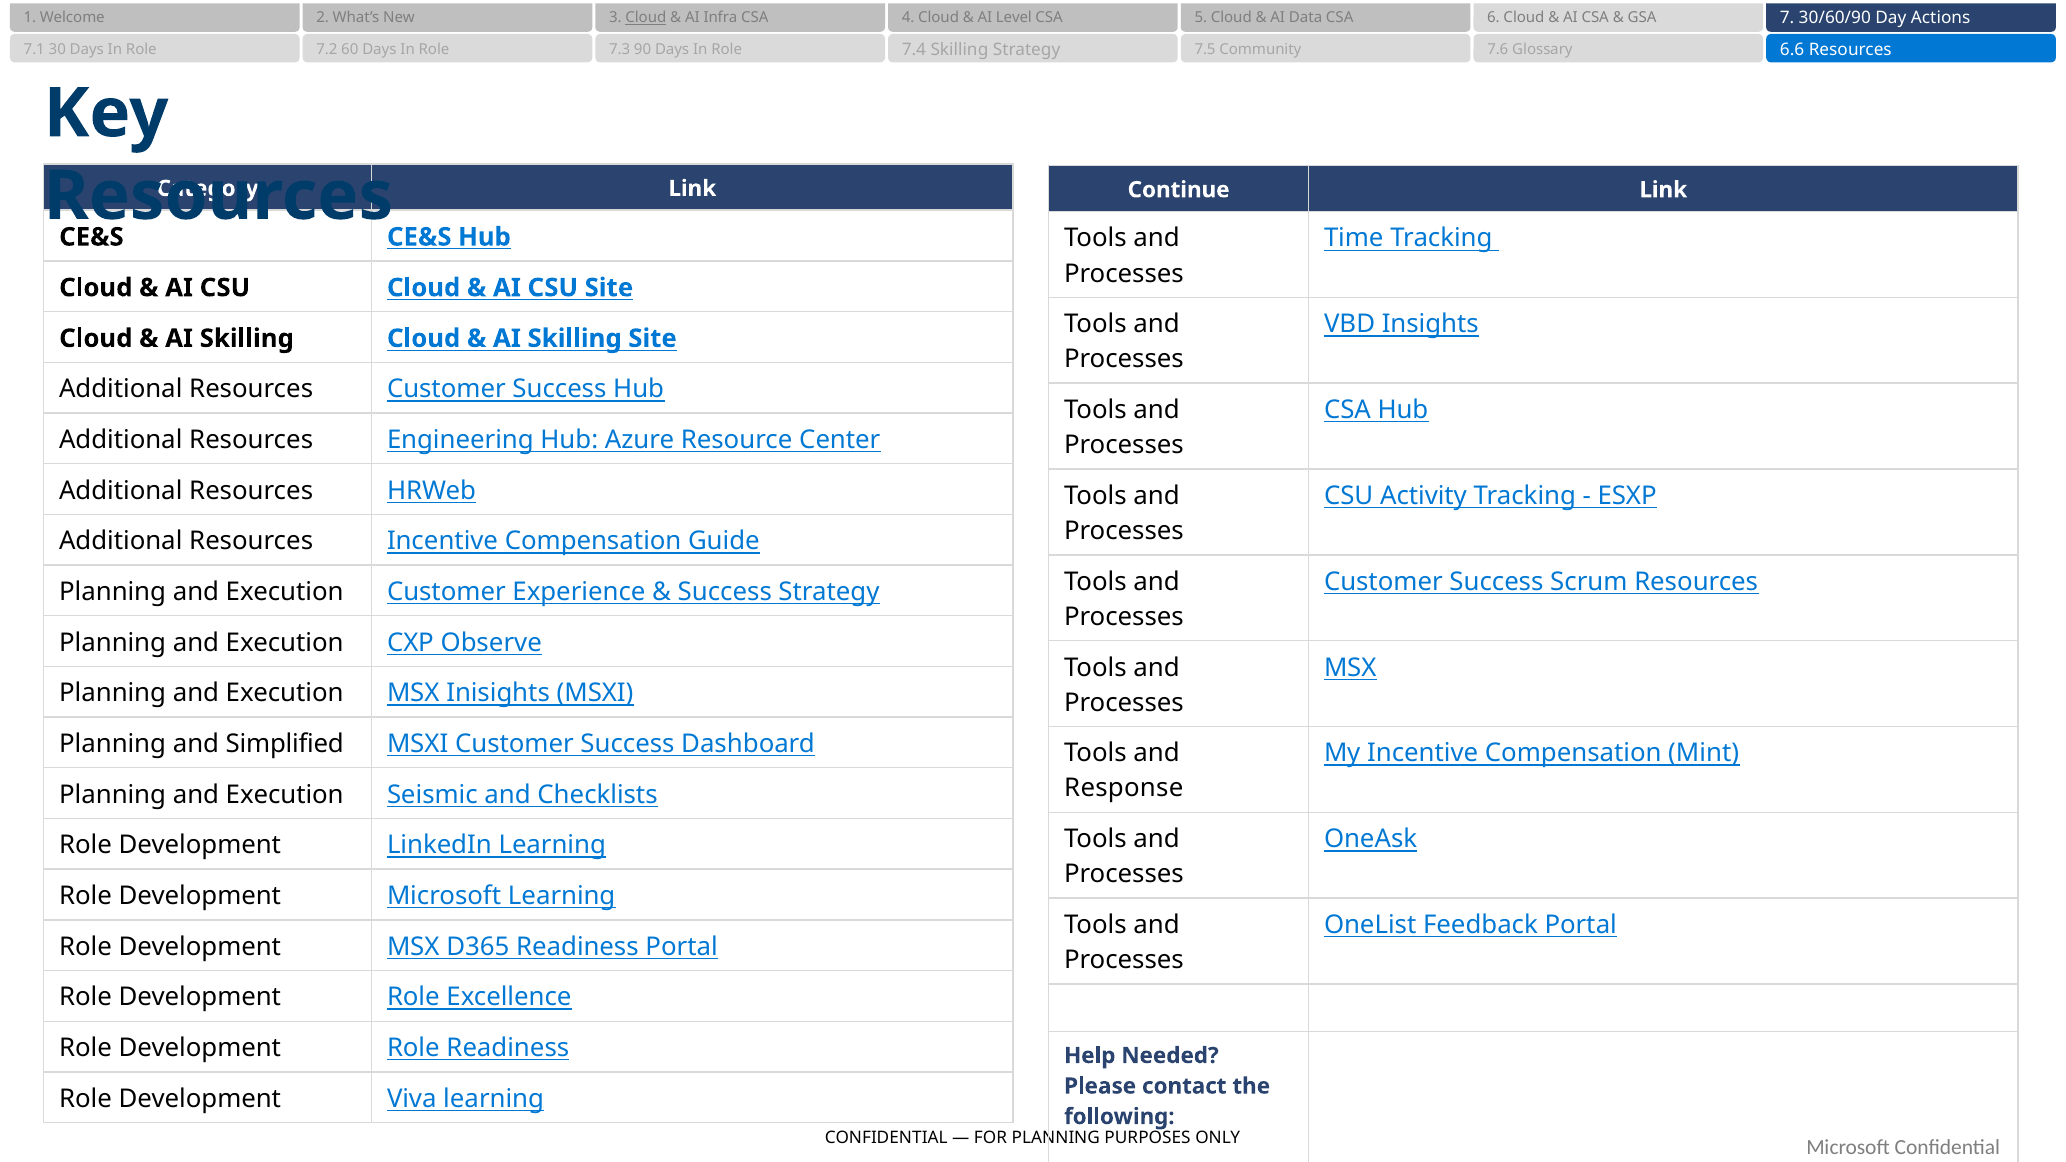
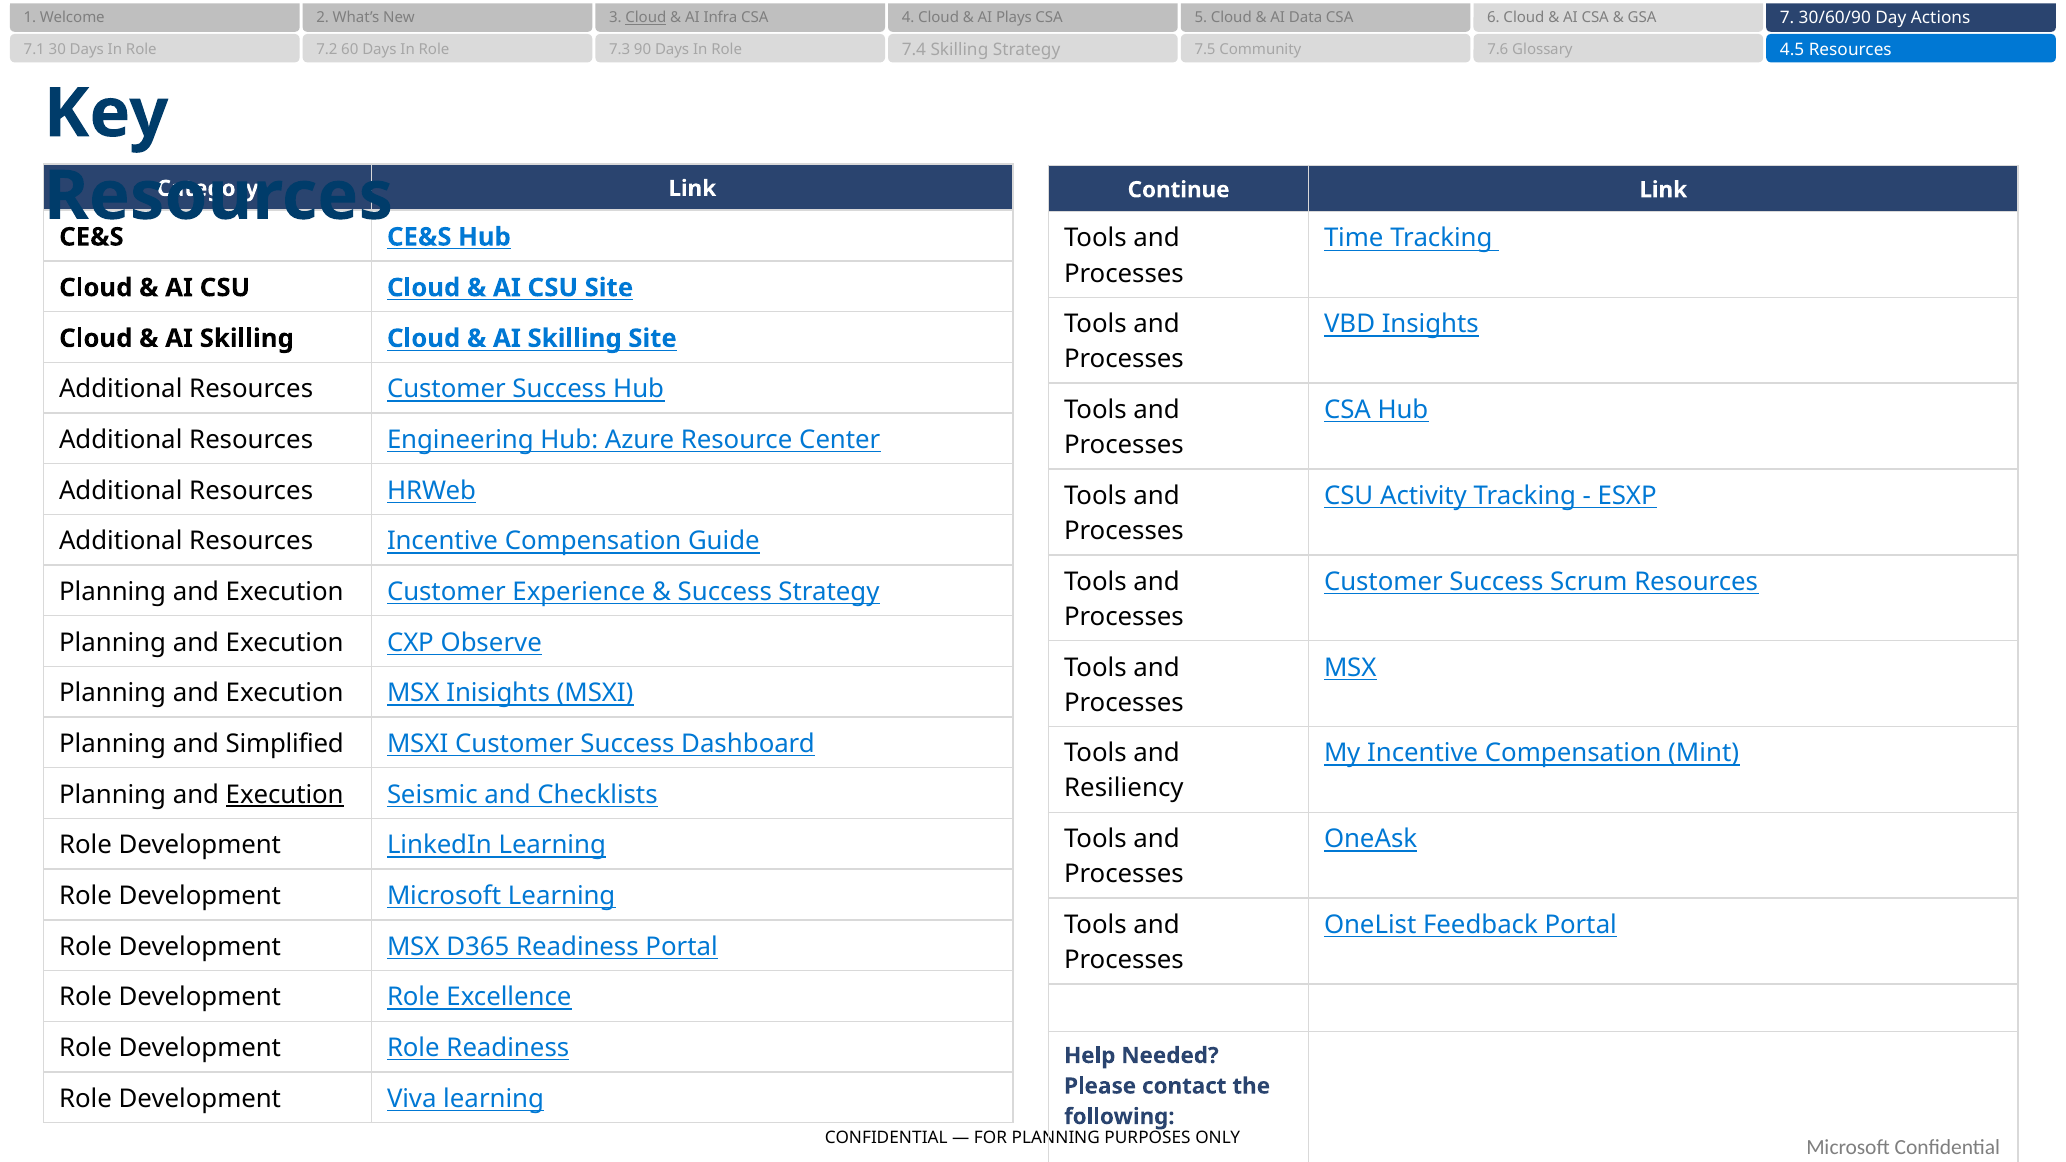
Level: Level -> Plays
6.6: 6.6 -> 4.5
Response: Response -> Resiliency
Execution at (285, 795) underline: none -> present
